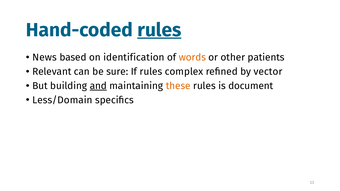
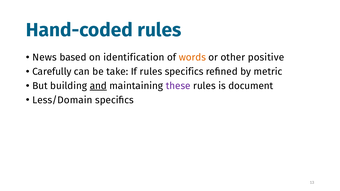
rules at (159, 30) underline: present -> none
patients: patients -> positive
Relevant: Relevant -> Carefully
sure: sure -> take
rules complex: complex -> specifics
vector: vector -> metric
these colour: orange -> purple
